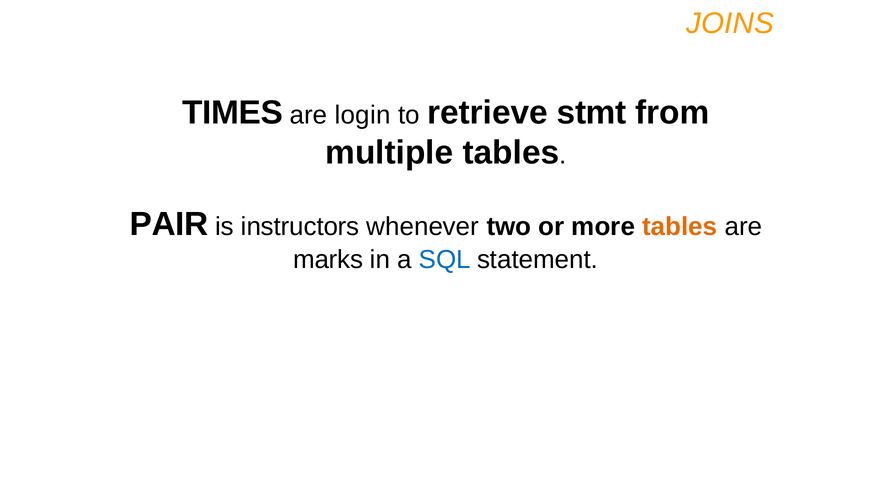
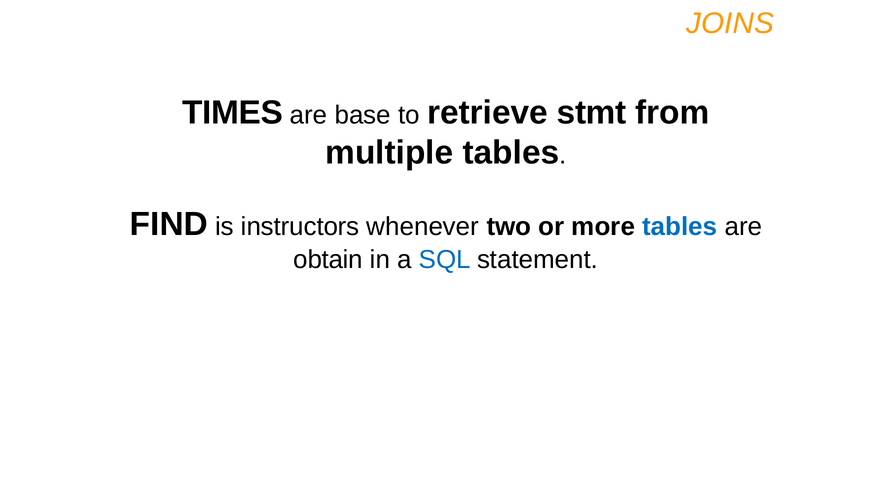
login: login -> base
PAIR: PAIR -> FIND
tables at (680, 227) colour: orange -> blue
marks: marks -> obtain
